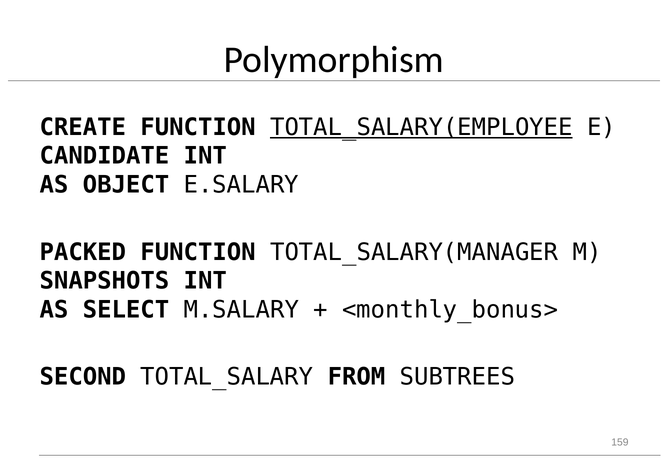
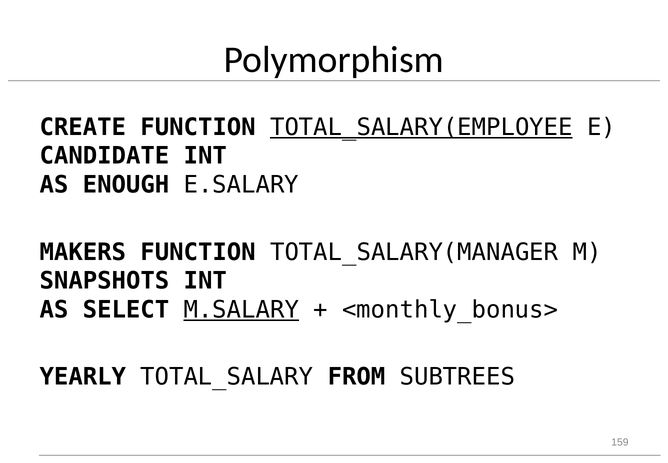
OBJECT: OBJECT -> ENOUGH
PACKED: PACKED -> MAKERS
M.SALARY underline: none -> present
SECOND: SECOND -> YEARLY
